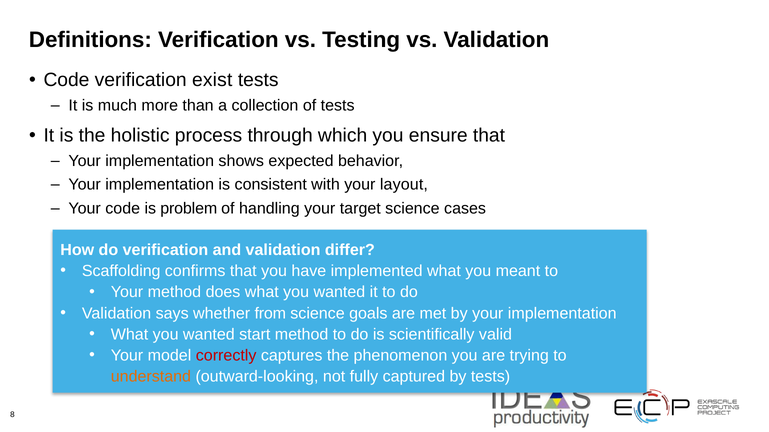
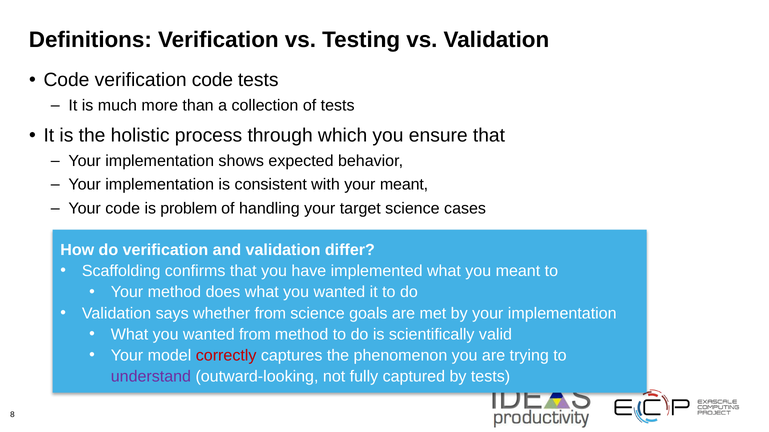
verification exist: exist -> code
your layout: layout -> meant
wanted start: start -> from
understand colour: orange -> purple
